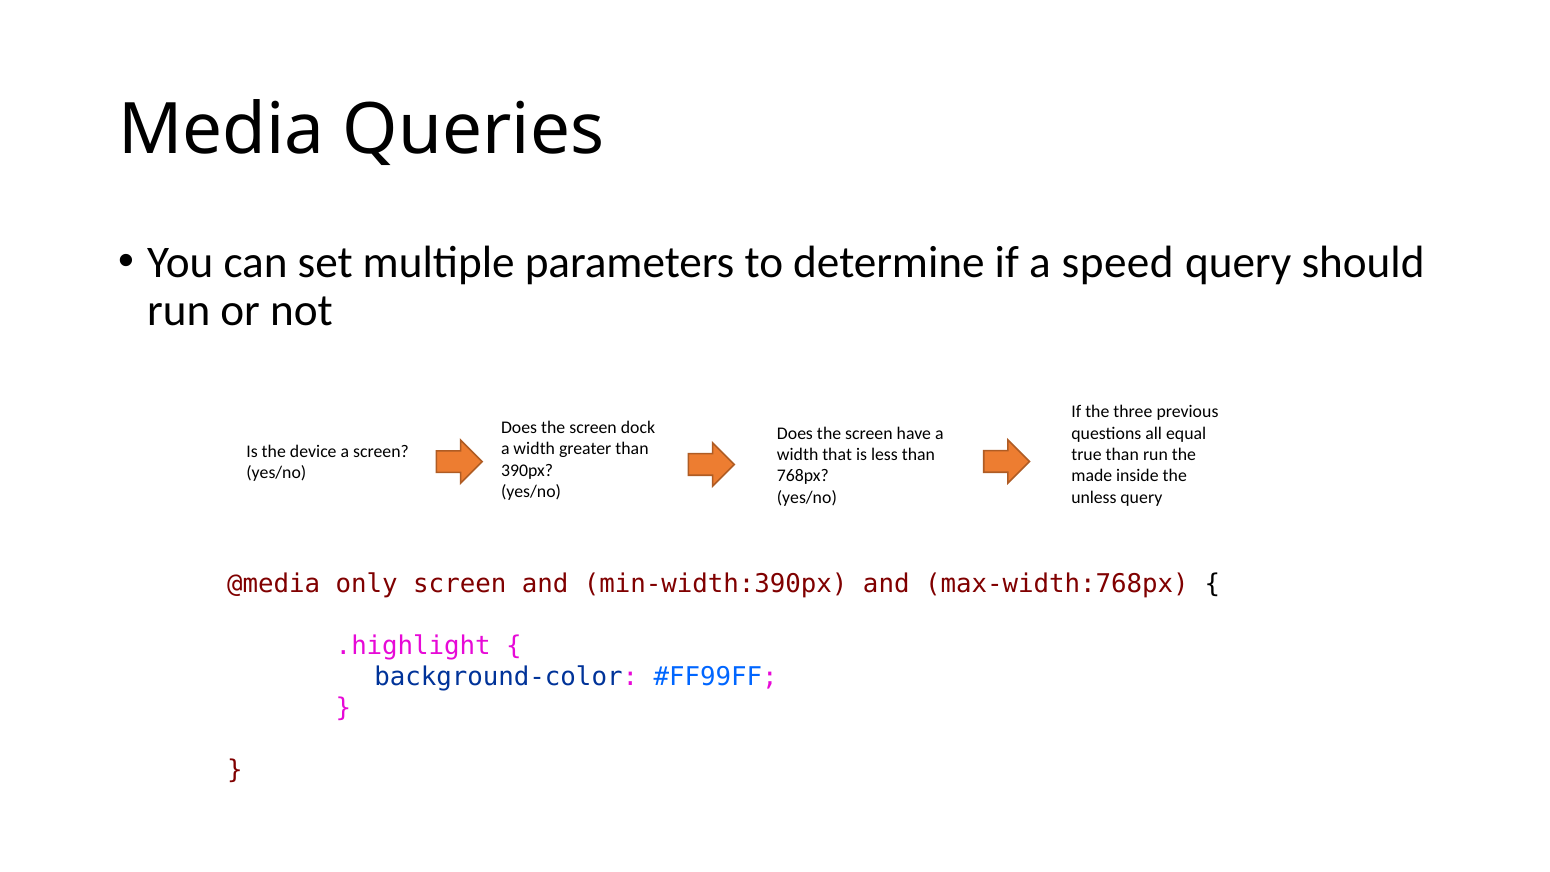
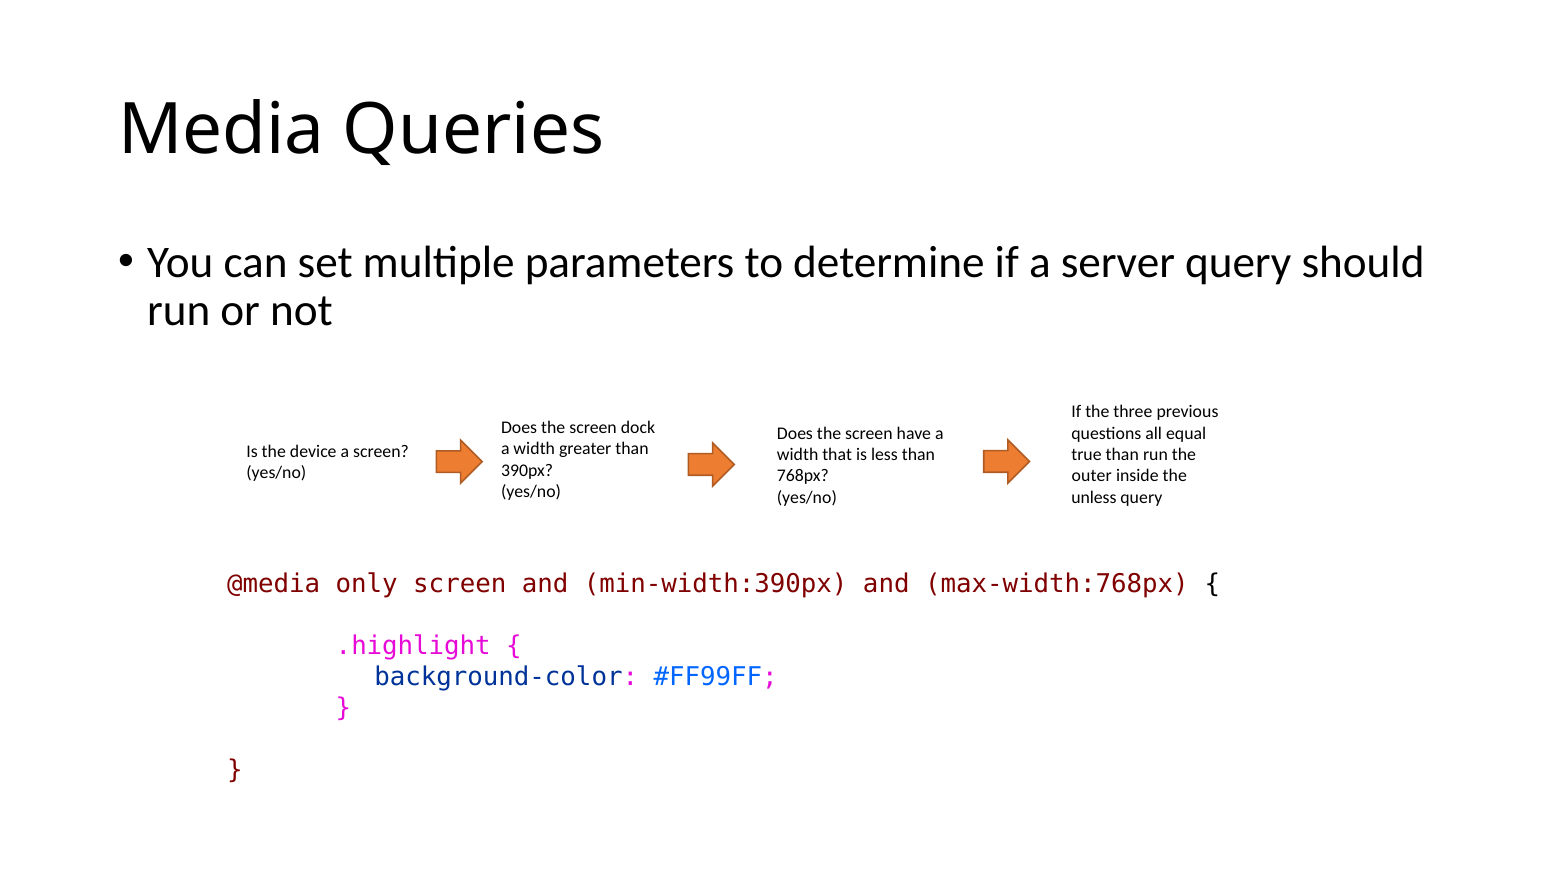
speed: speed -> server
made: made -> outer
